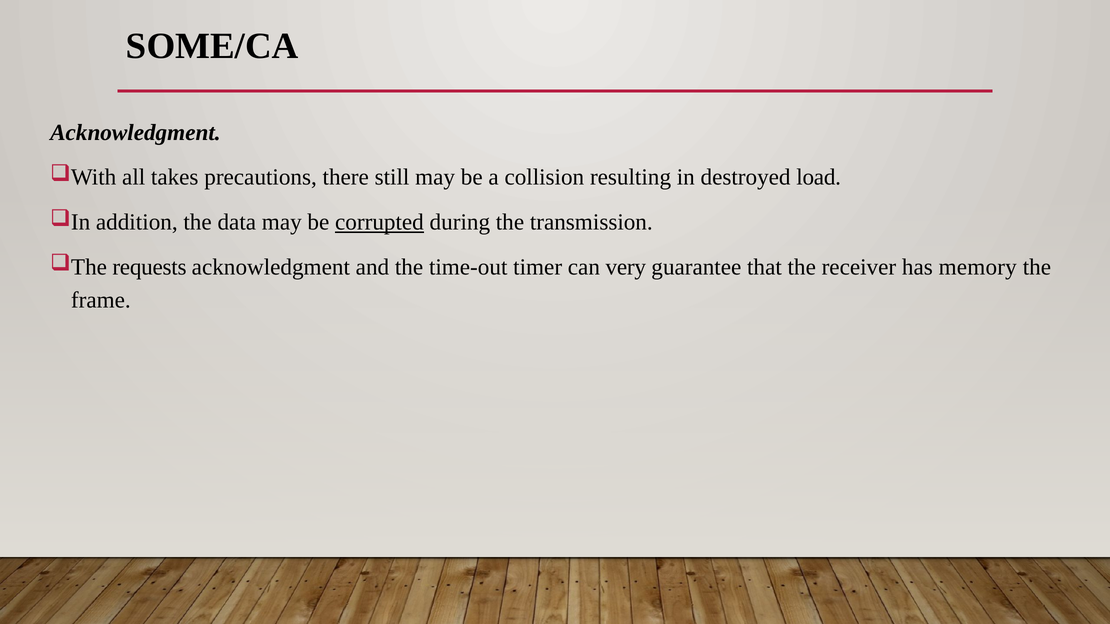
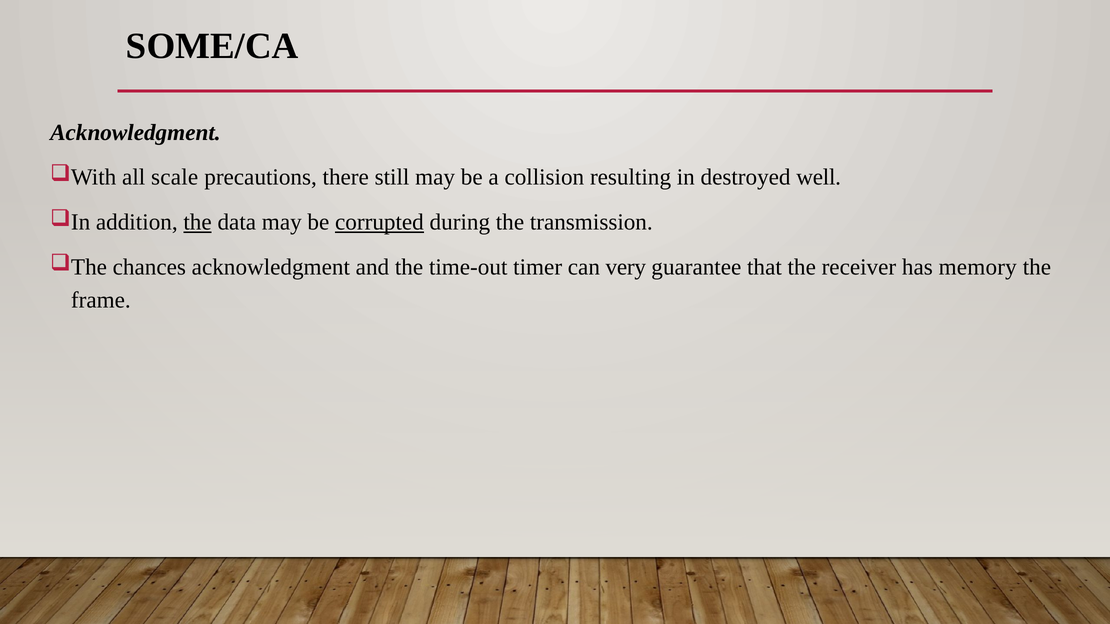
takes: takes -> scale
load: load -> well
the at (198, 222) underline: none -> present
requests: requests -> chances
